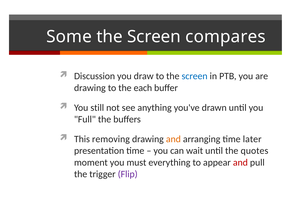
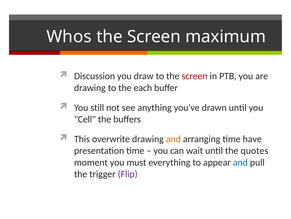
Some: Some -> Whos
compares: compares -> maximum
screen at (195, 76) colour: blue -> red
Full: Full -> Cell
removing: removing -> overwrite
later: later -> have
and at (240, 162) colour: red -> blue
